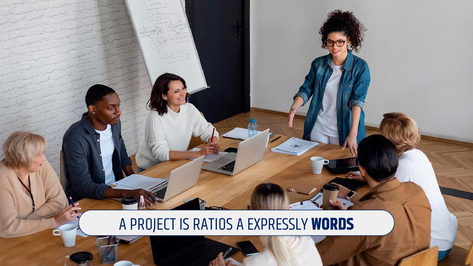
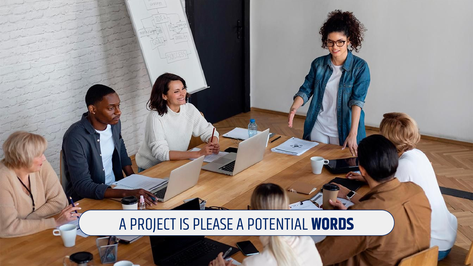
RATIOS: RATIOS -> PLEASE
EXPRESSLY: EXPRESSLY -> POTENTIAL
